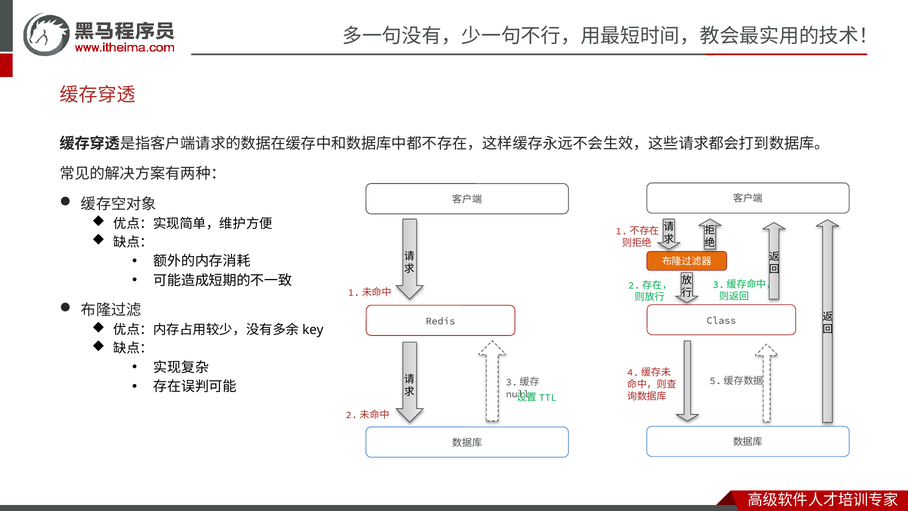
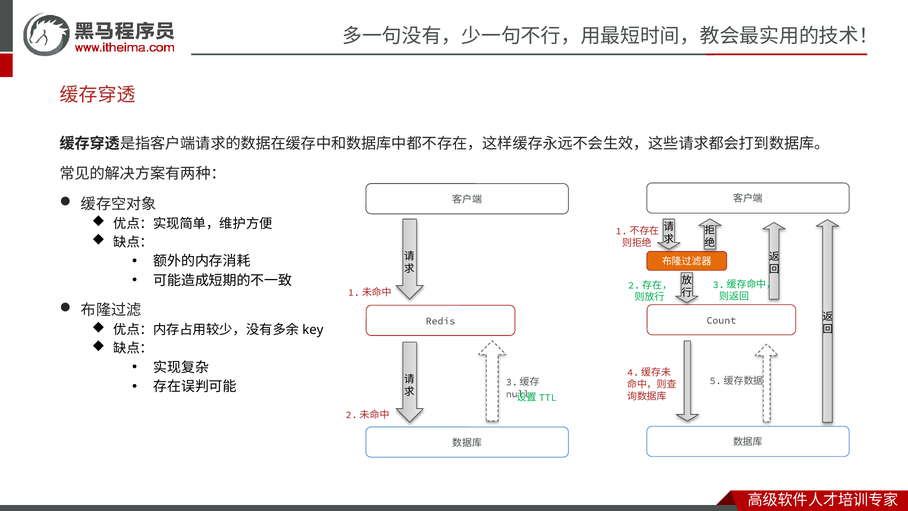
Class: Class -> Count
